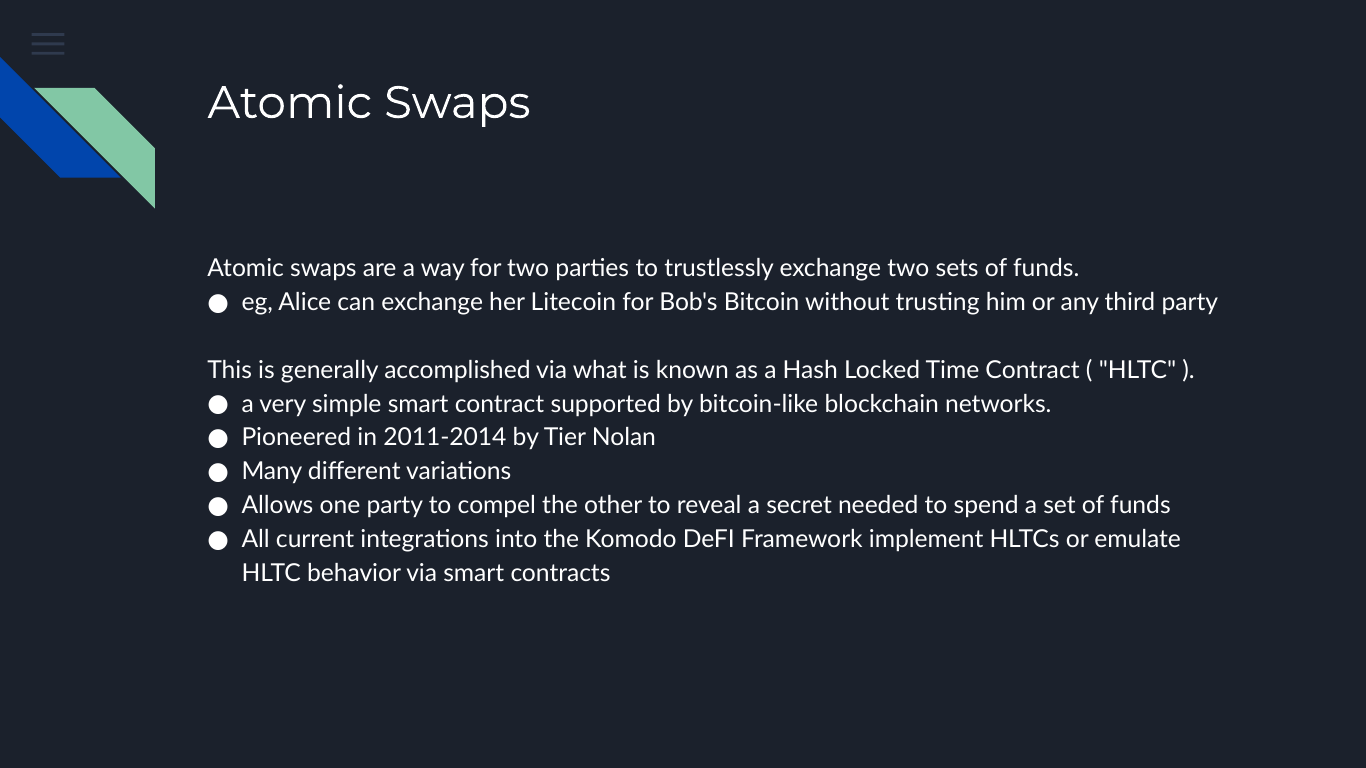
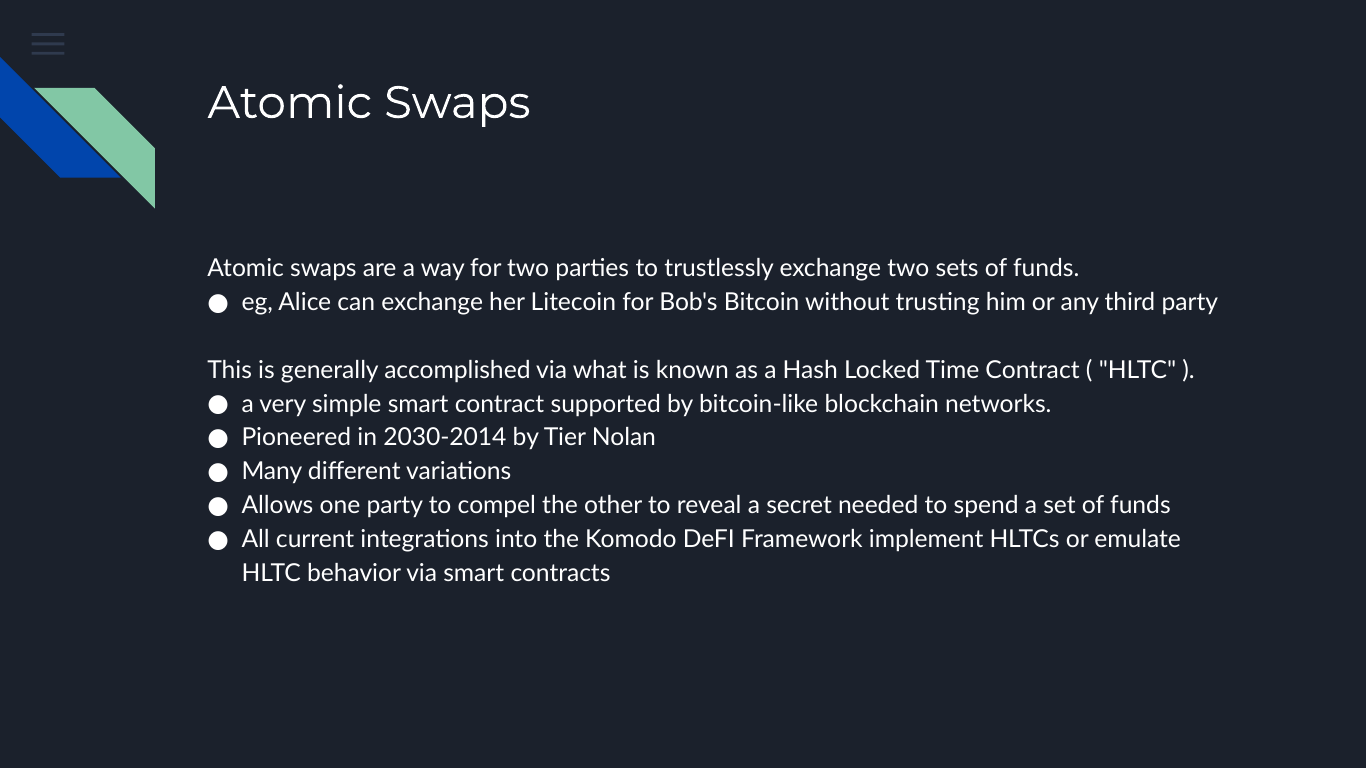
2011-2014: 2011-2014 -> 2030-2014
